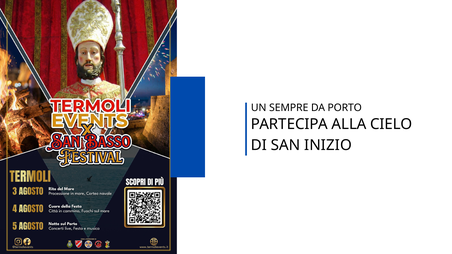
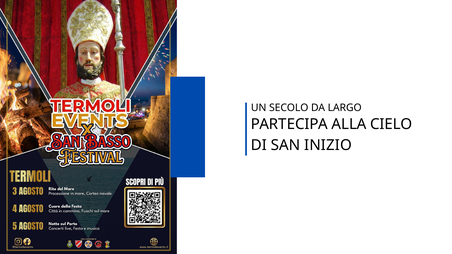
SEMPRE: SEMPRE -> SECOLO
PORTO: PORTO -> LARGO
